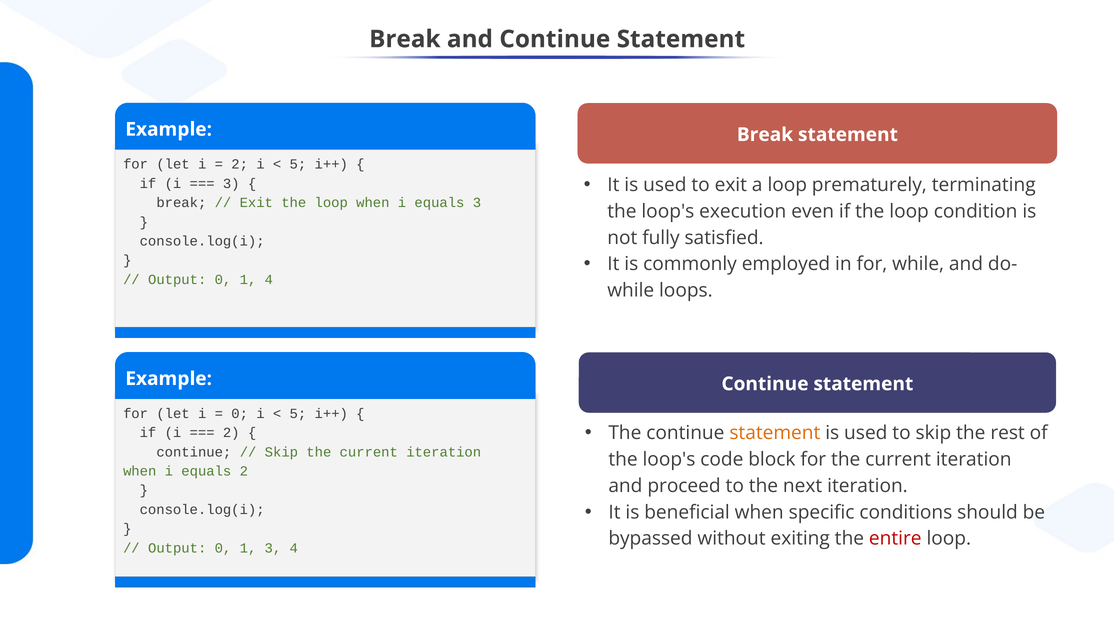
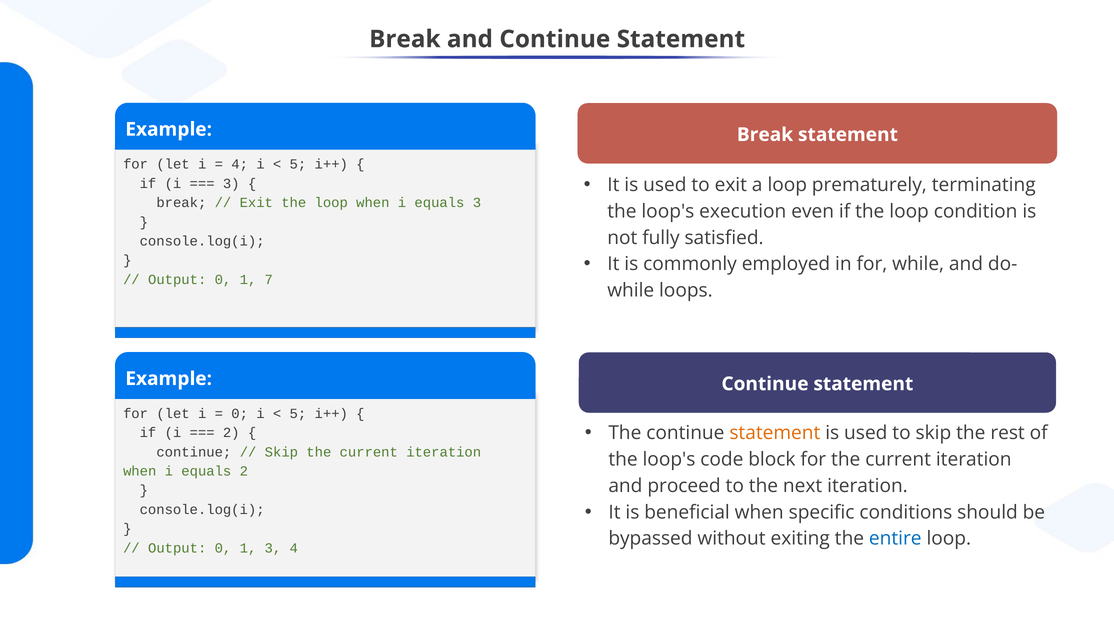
2 at (240, 164): 2 -> 4
1 4: 4 -> 7
entire colour: red -> blue
